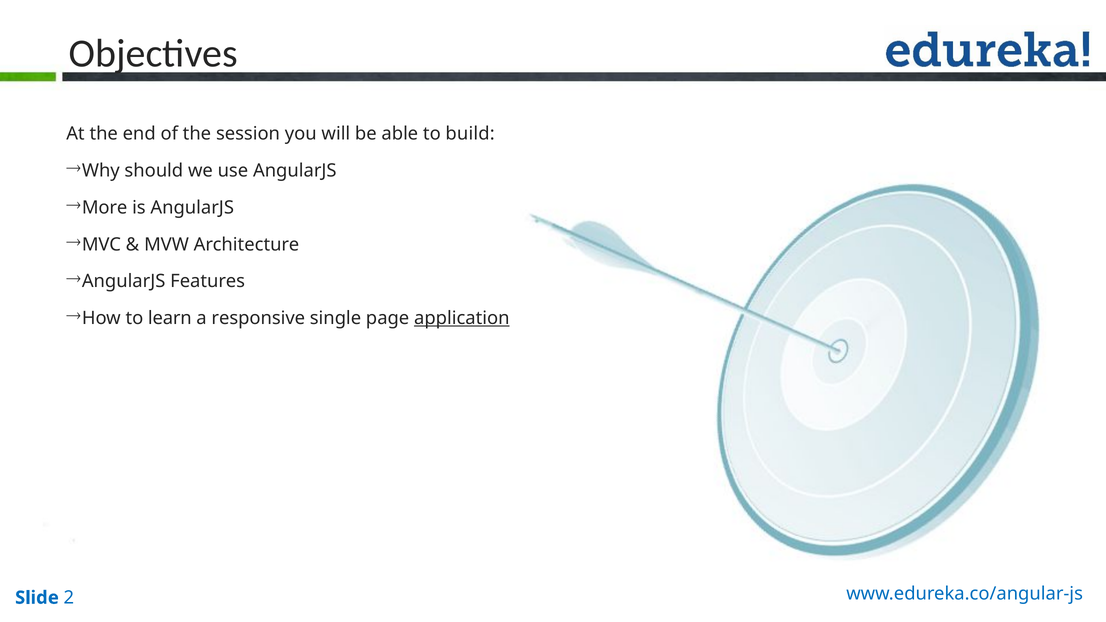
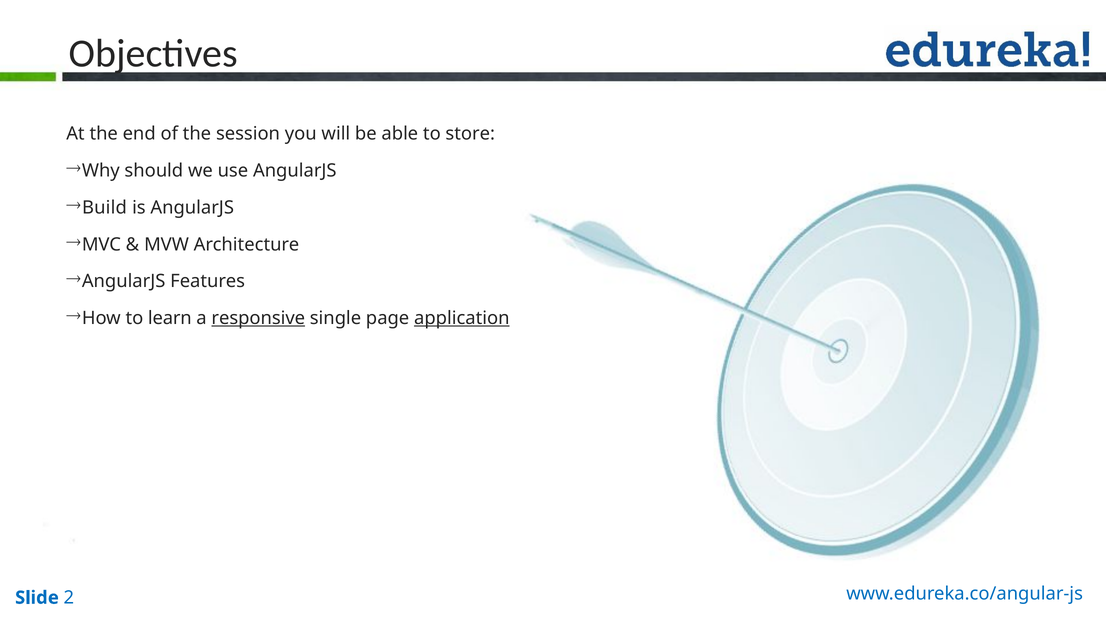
build: build -> store
More: More -> Build
responsive underline: none -> present
